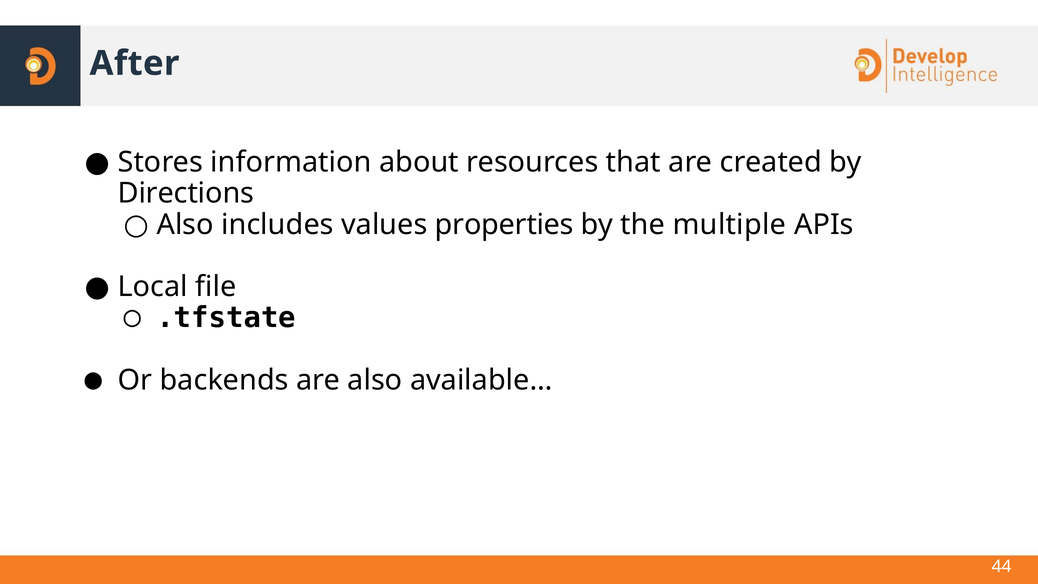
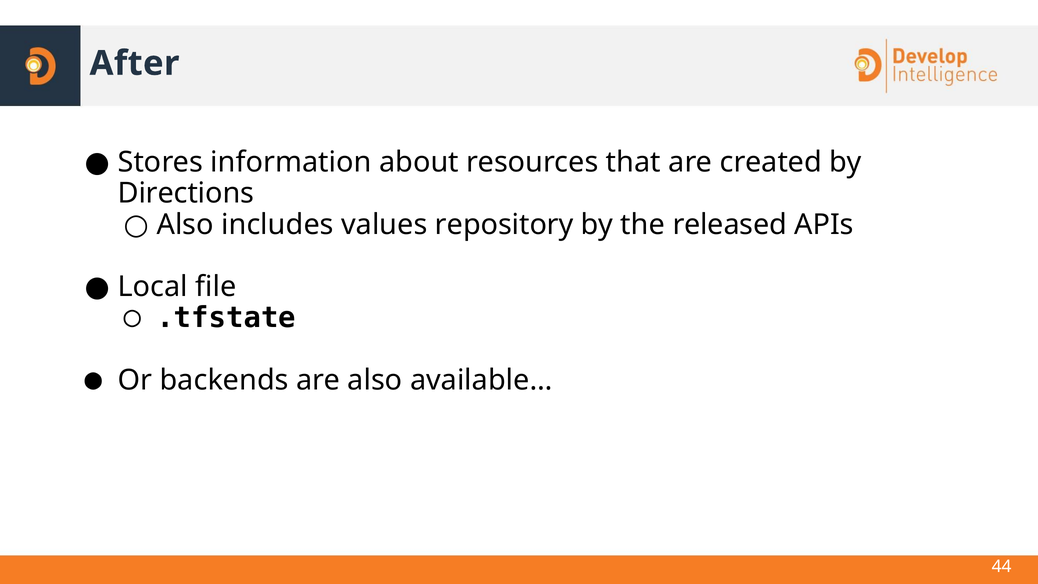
properties: properties -> repository
multiple: multiple -> released
